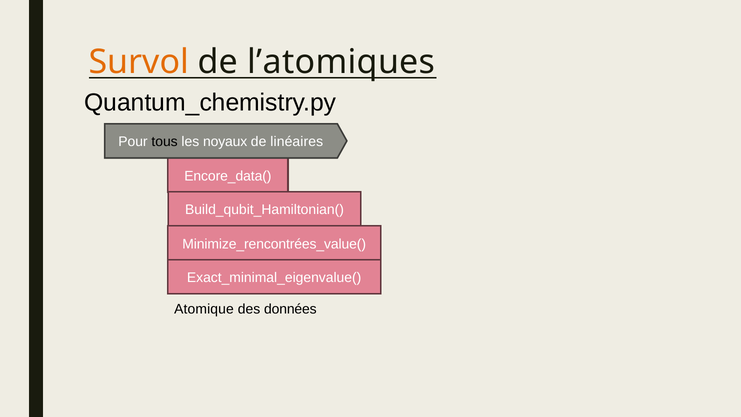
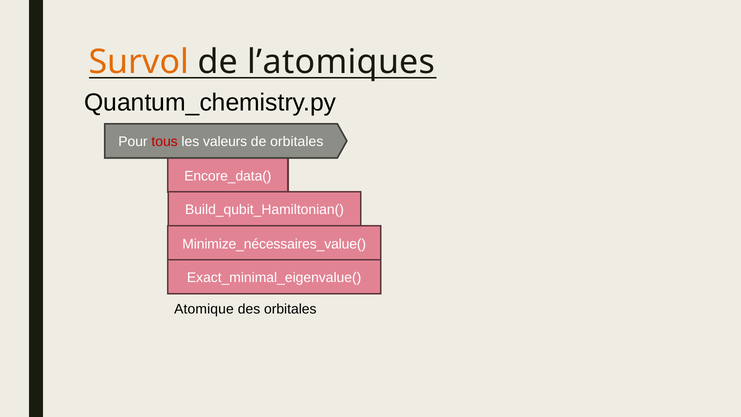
tous colour: black -> red
noyaux: noyaux -> valeurs
de linéaires: linéaires -> orbitales
Minimize_rencontrées_value(: Minimize_rencontrées_value( -> Minimize_nécessaires_value(
des données: données -> orbitales
